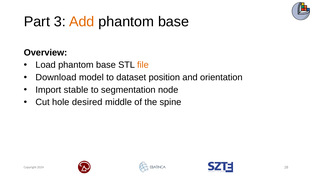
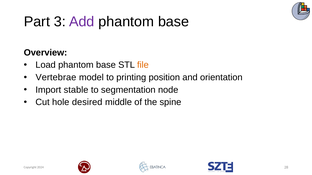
Add colour: orange -> purple
Download: Download -> Vertebrae
dataset: dataset -> printing
